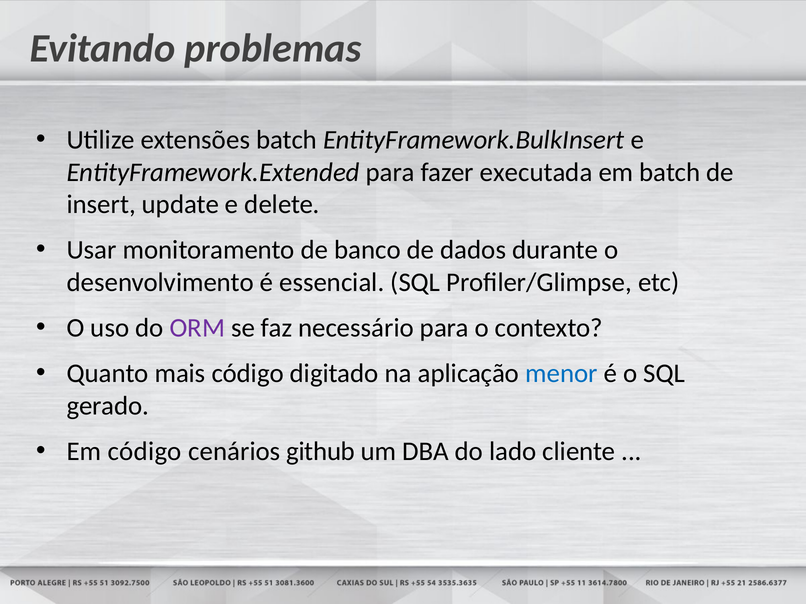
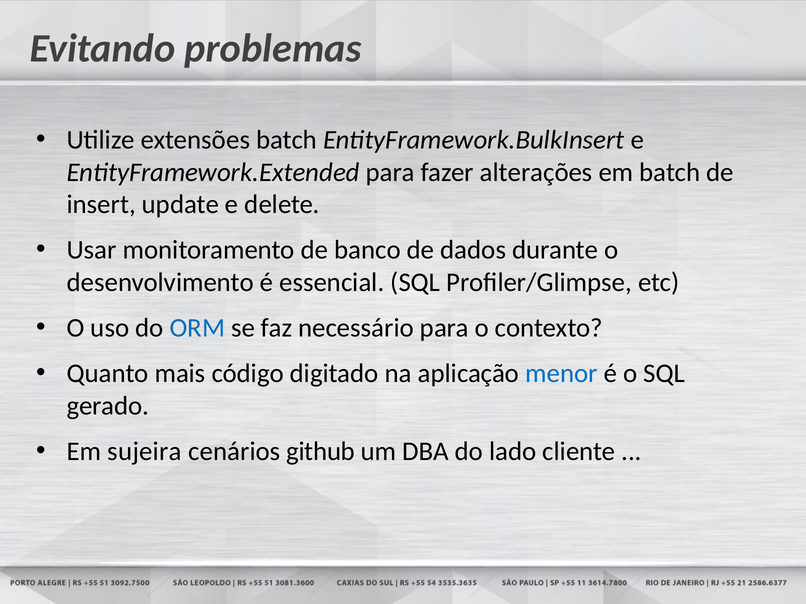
executada: executada -> alterações
ORM colour: purple -> blue
Em código: código -> sujeira
